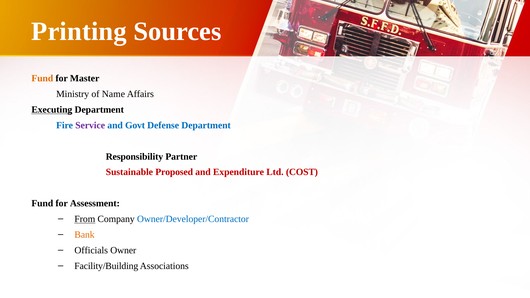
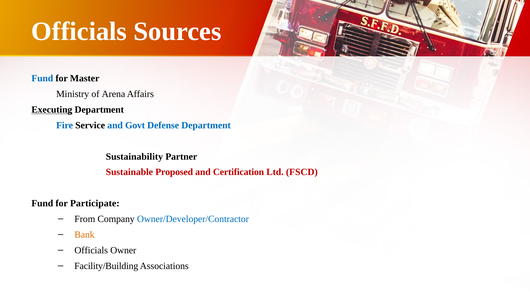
Printing at (79, 31): Printing -> Officials
Fund at (42, 78) colour: orange -> blue
Name: Name -> Arena
Service colour: purple -> black
Responsibility: Responsibility -> Sustainability
Expenditure: Expenditure -> Certification
COST: COST -> FSCD
Assessment: Assessment -> Participate
From underline: present -> none
